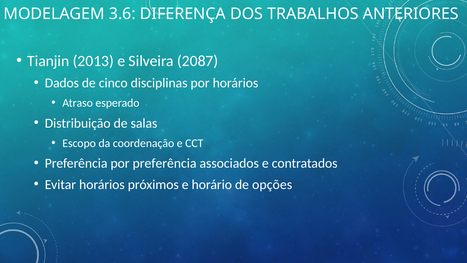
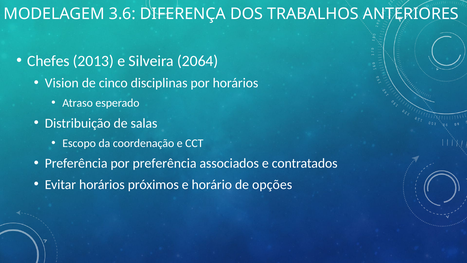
Tianjin: Tianjin -> Chefes
2087: 2087 -> 2064
Dados: Dados -> Vision
